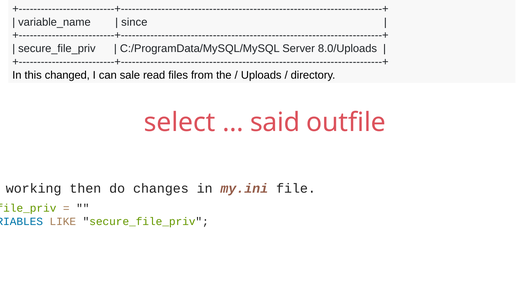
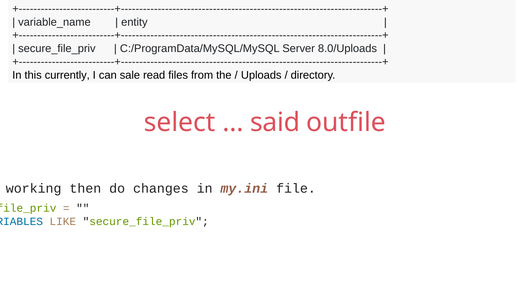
since: since -> entity
changed: changed -> currently
